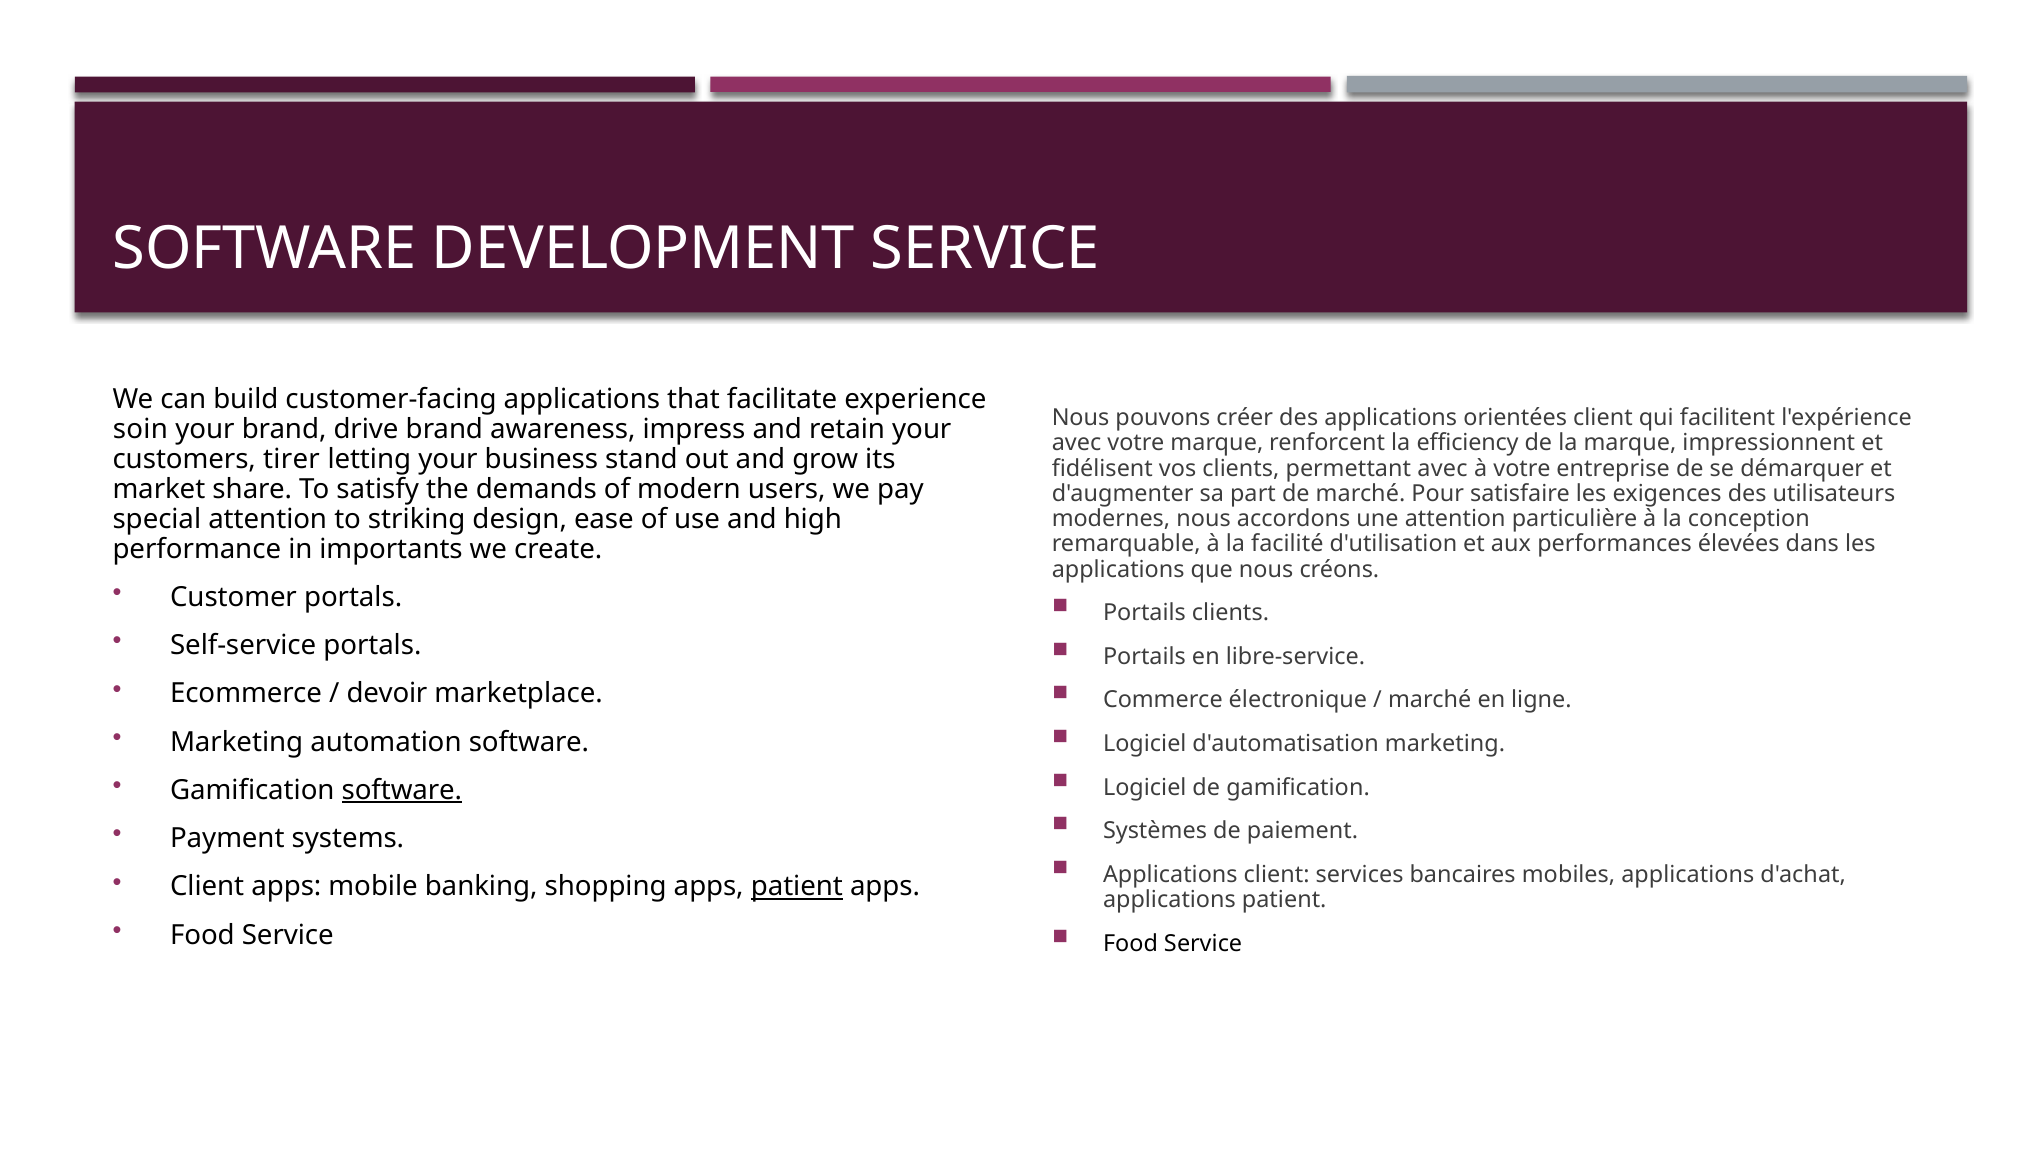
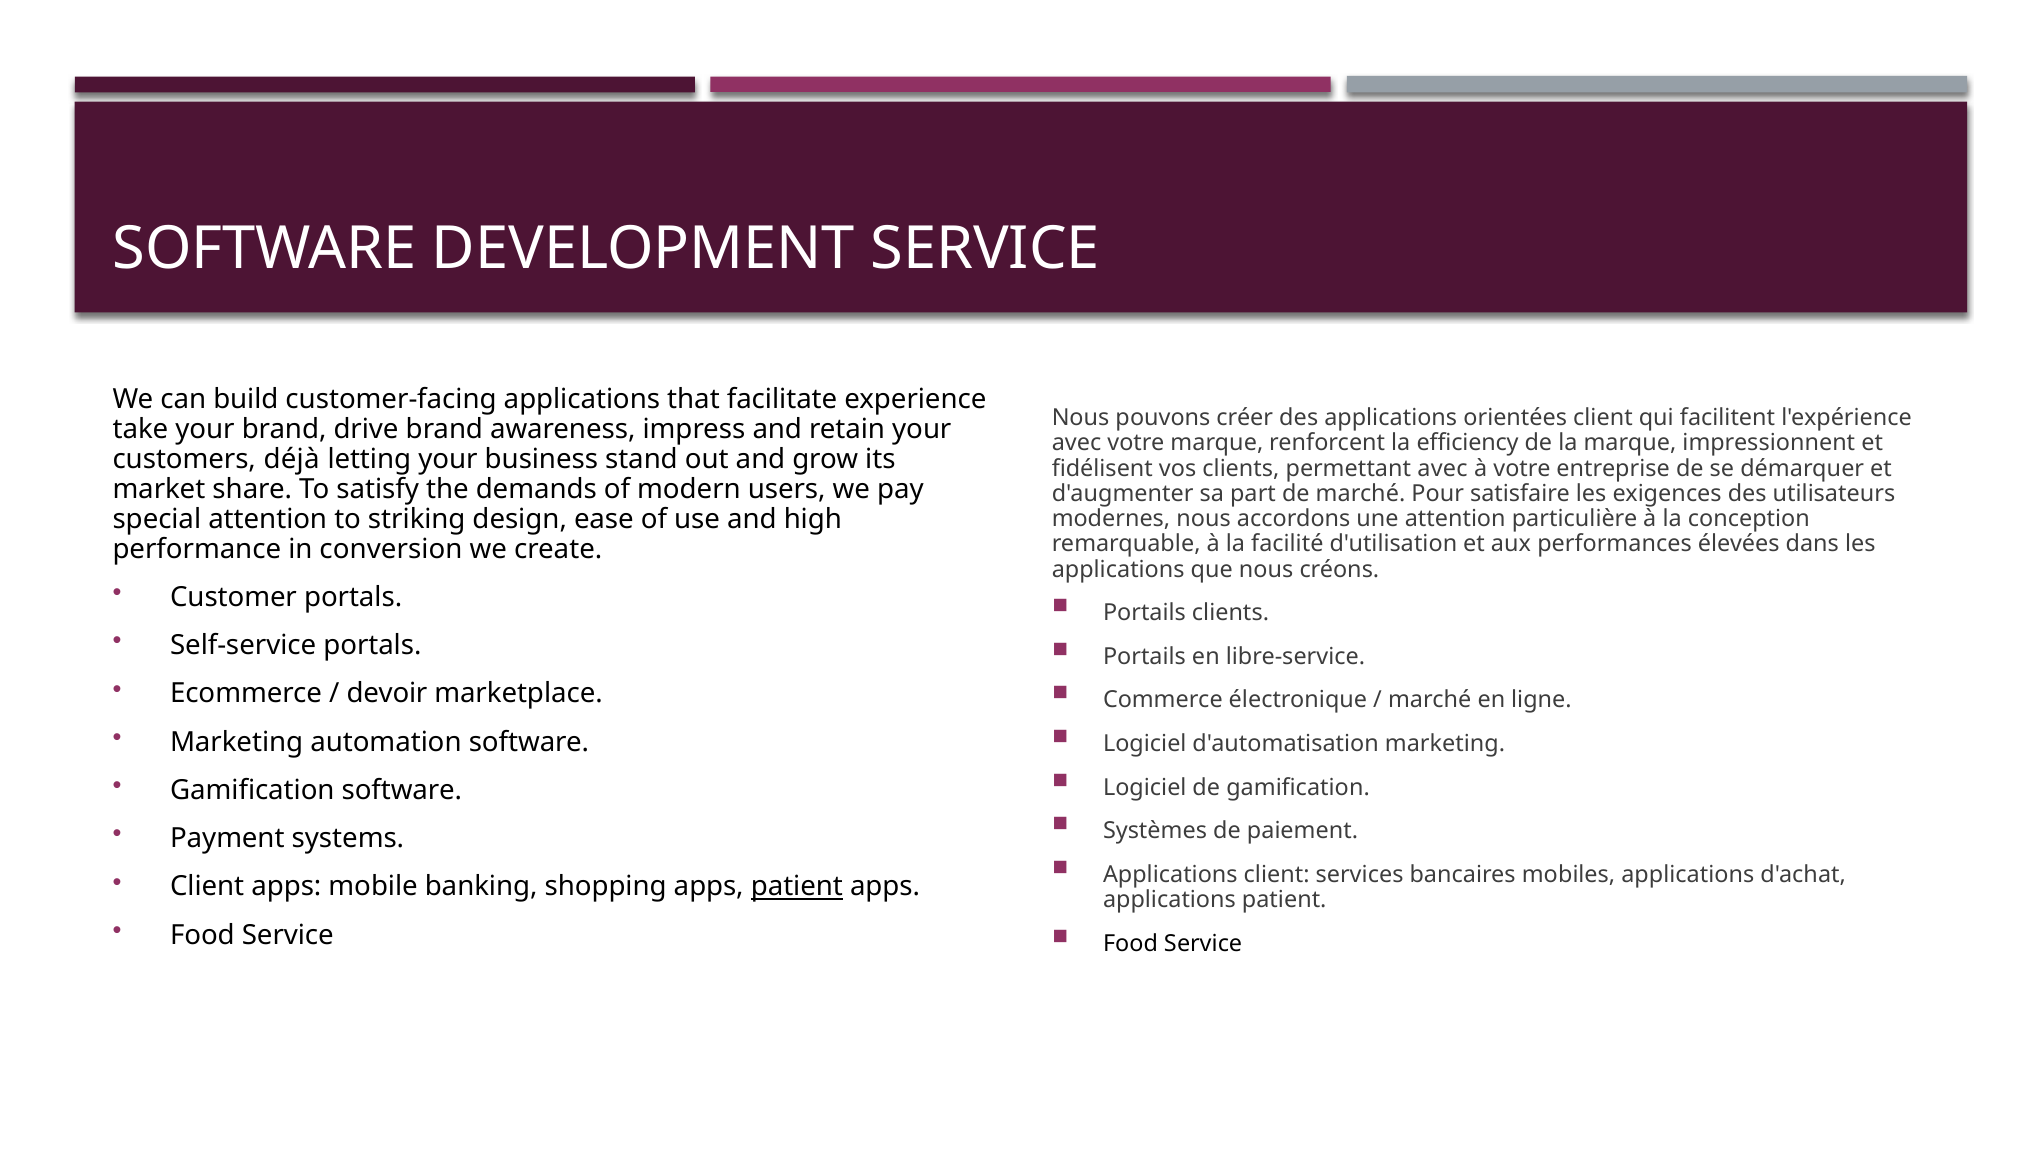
soin: soin -> take
tirer: tirer -> déjà
importants: importants -> conversion
software at (402, 790) underline: present -> none
